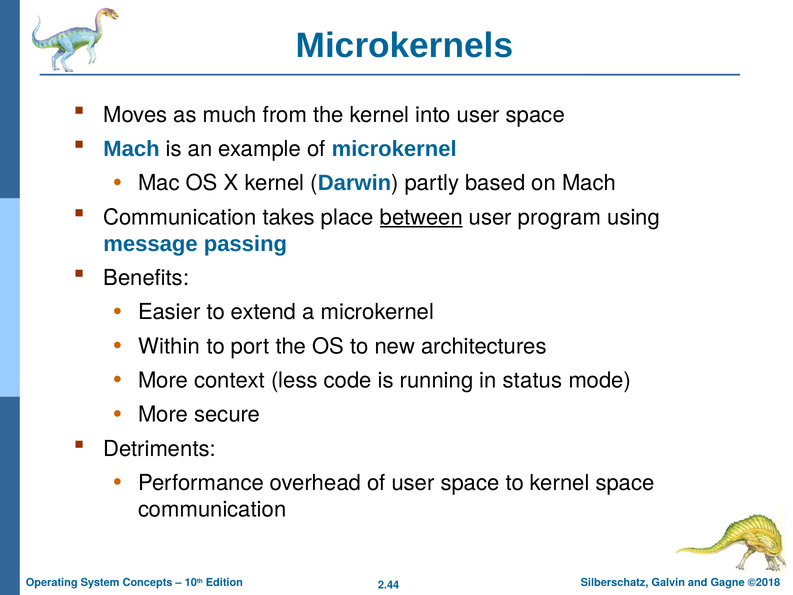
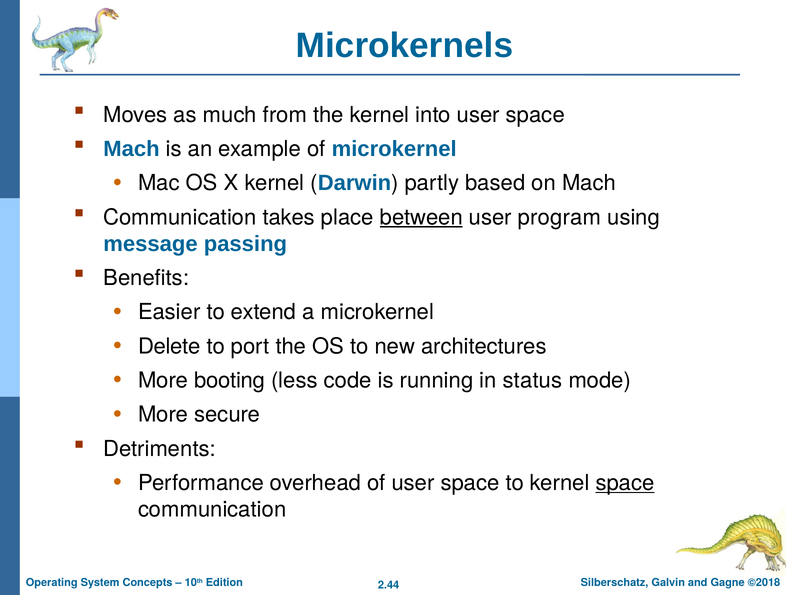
Within: Within -> Delete
context: context -> booting
space at (625, 483) underline: none -> present
